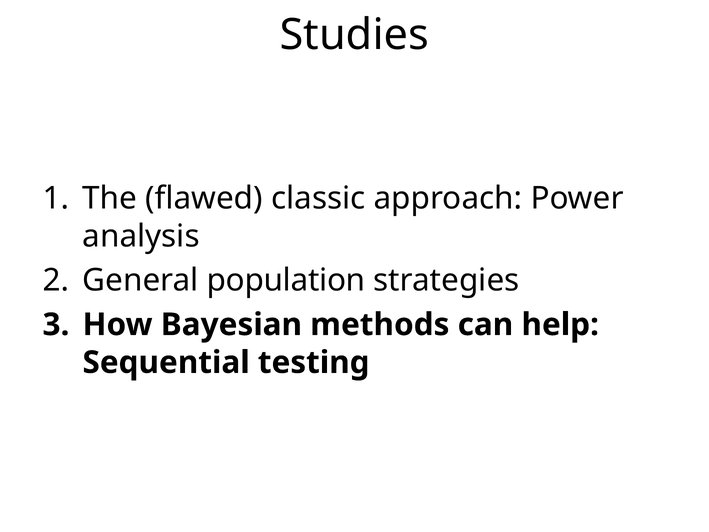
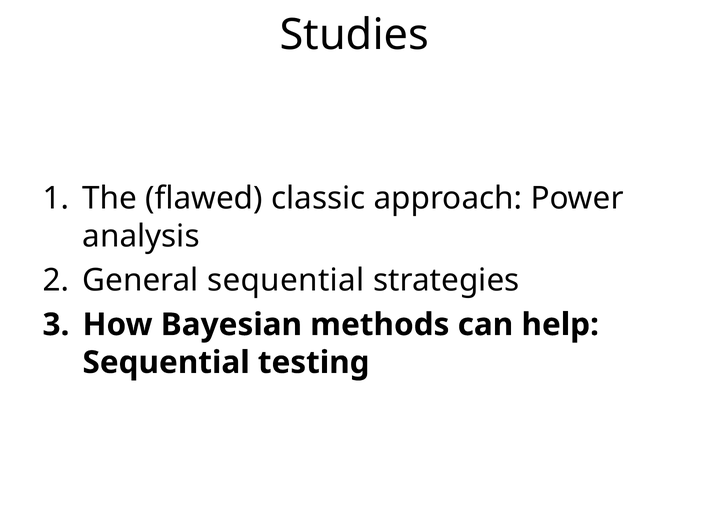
General population: population -> sequential
